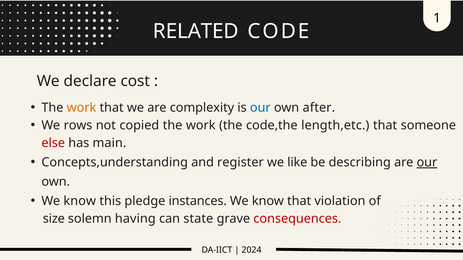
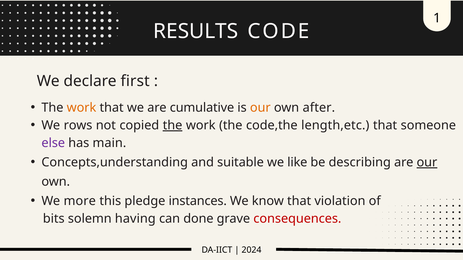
RELATED: RELATED -> RESULTS
cost: cost -> first
complexity: complexity -> cumulative
our at (260, 108) colour: blue -> orange
the at (173, 126) underline: none -> present
else colour: red -> purple
register: register -> suitable
know at (80, 201): know -> more
size: size -> bits
state: state -> done
